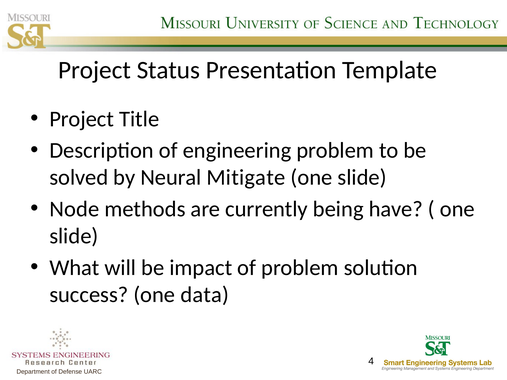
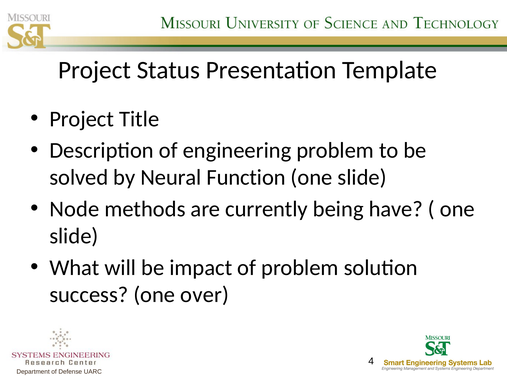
Mitigate: Mitigate -> Function
data: data -> over
